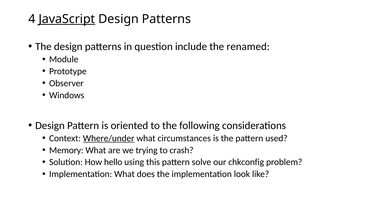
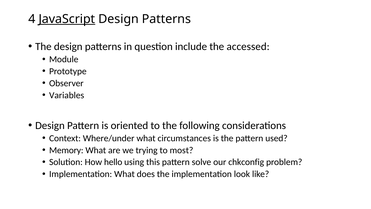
renamed: renamed -> accessed
Windows: Windows -> Variables
Where/under underline: present -> none
crash: crash -> most
